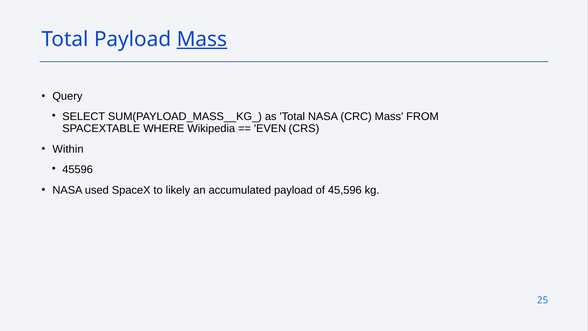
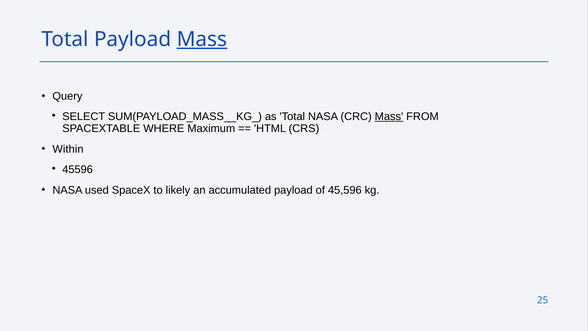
Mass at (389, 117) underline: none -> present
Wikipedia: Wikipedia -> Maximum
EVEN: EVEN -> HTML
